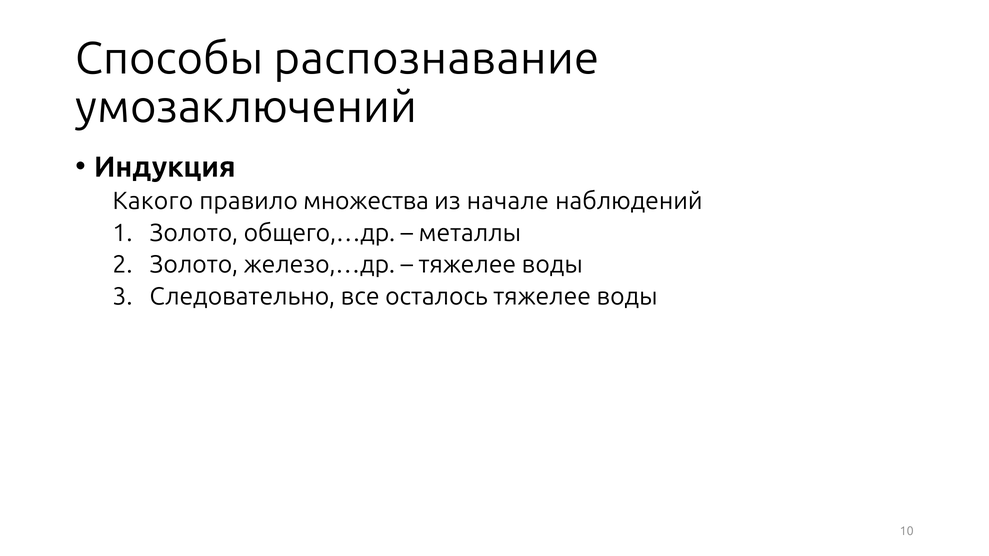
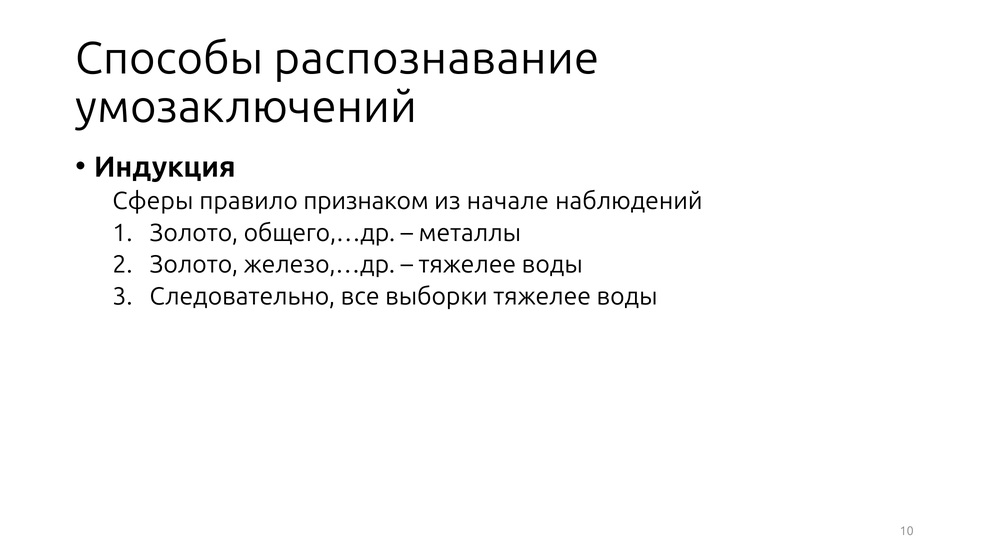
Какого: Какого -> Сферы
множества: множества -> признаком
осталось: осталось -> выборки
